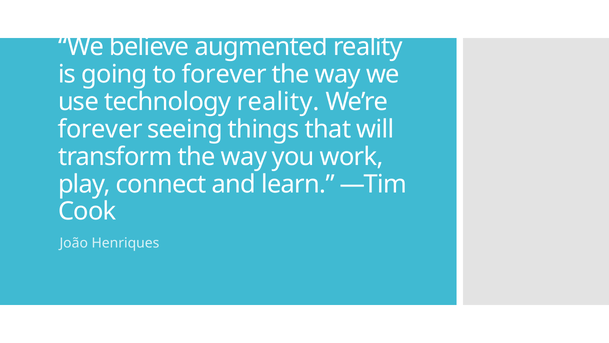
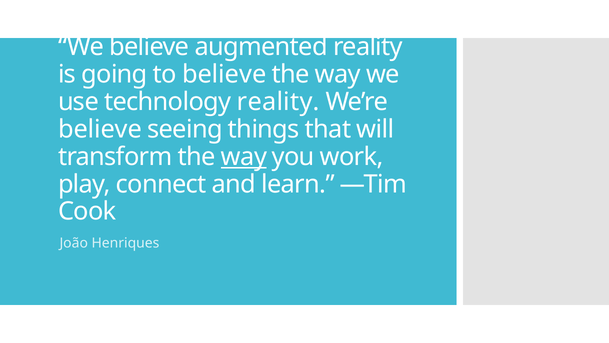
to forever: forever -> believe
forever at (100, 129): forever -> believe
way at (244, 156) underline: none -> present
